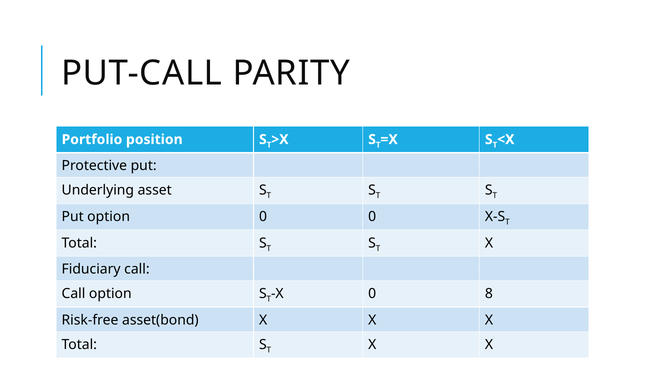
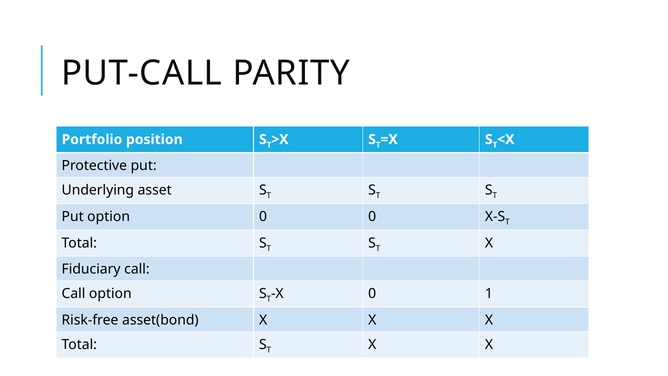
8: 8 -> 1
